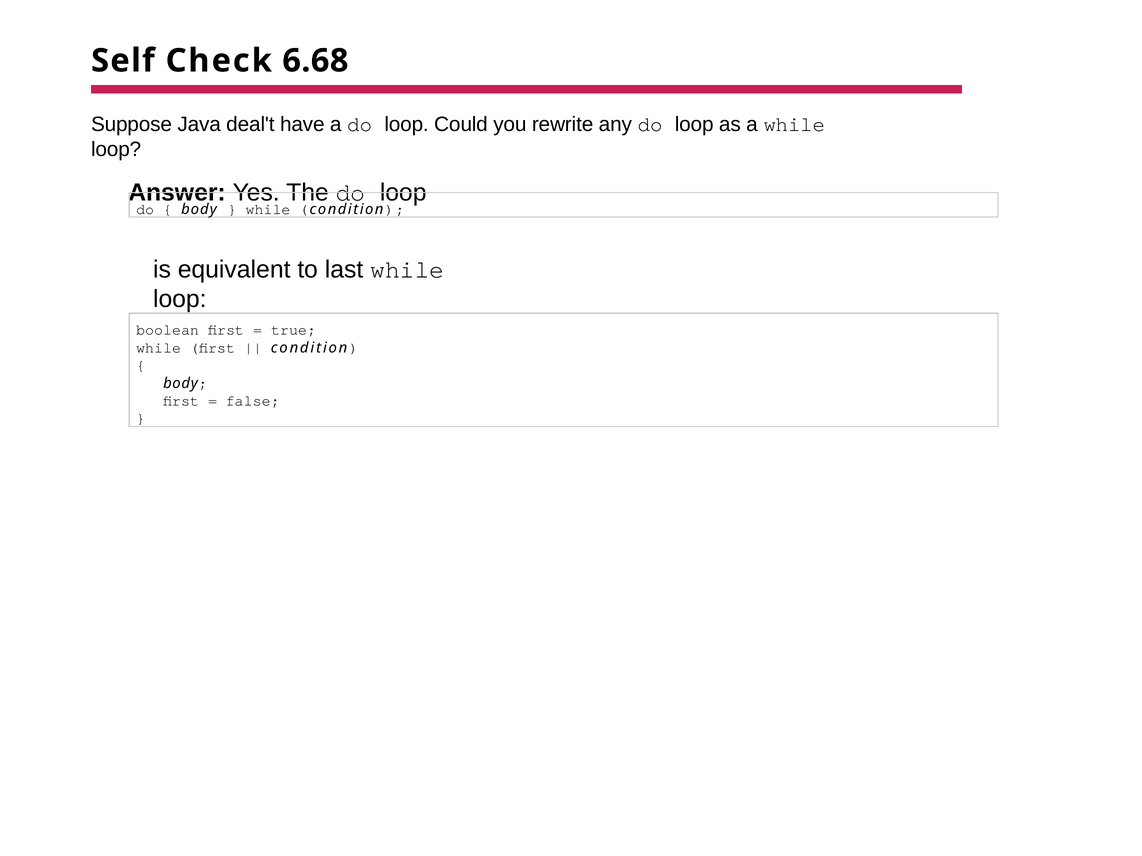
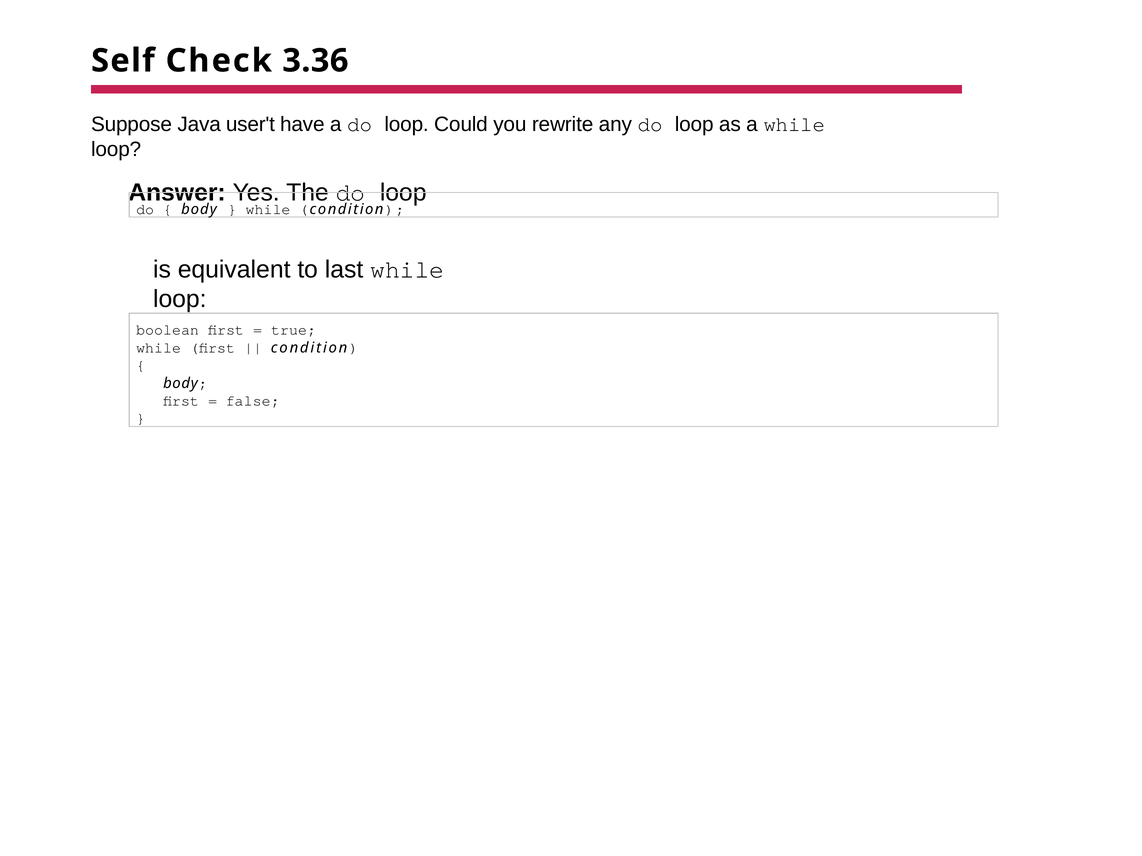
6.68: 6.68 -> 3.36
deal't: deal't -> user't
